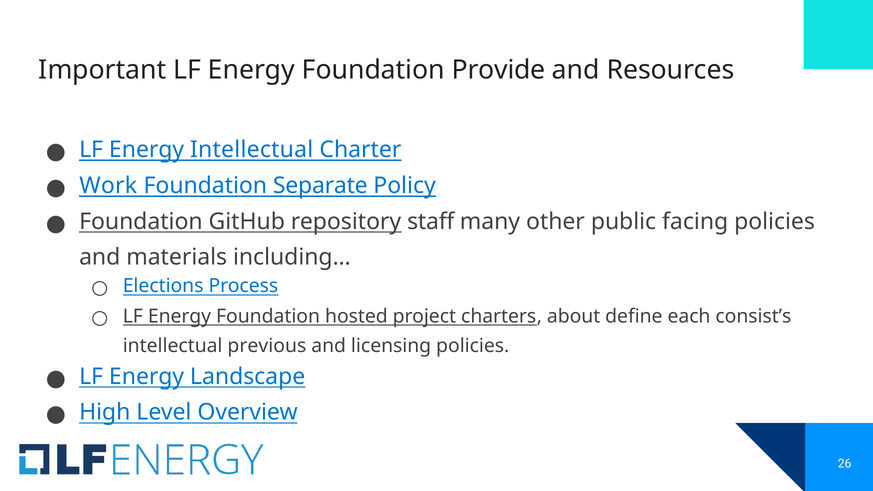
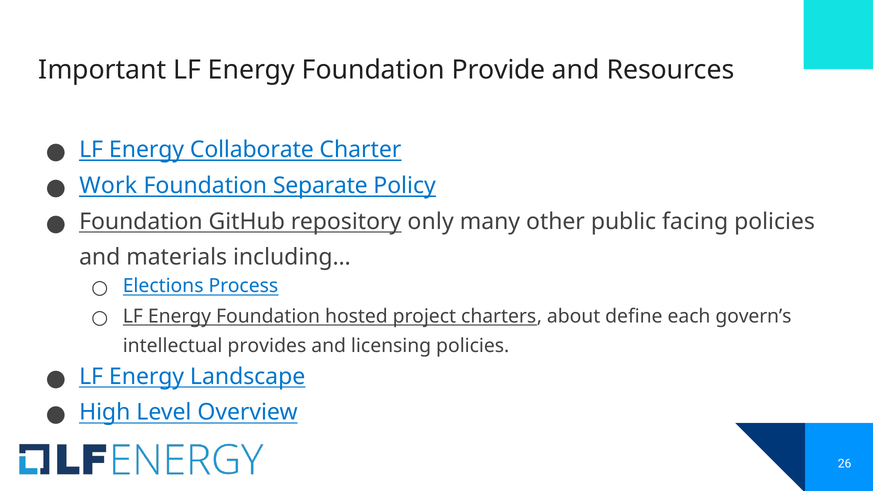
Energy Intellectual: Intellectual -> Collaborate
staff: staff -> only
consist’s: consist’s -> govern’s
previous: previous -> provides
